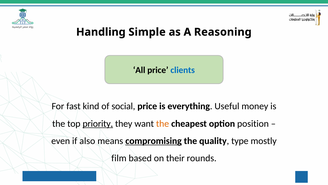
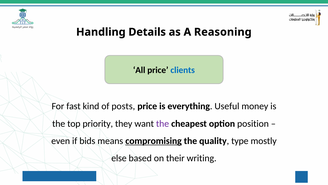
Simple: Simple -> Details
social: social -> posts
priority underline: present -> none
the at (163, 123) colour: orange -> purple
also: also -> bids
film: film -> else
rounds: rounds -> writing
